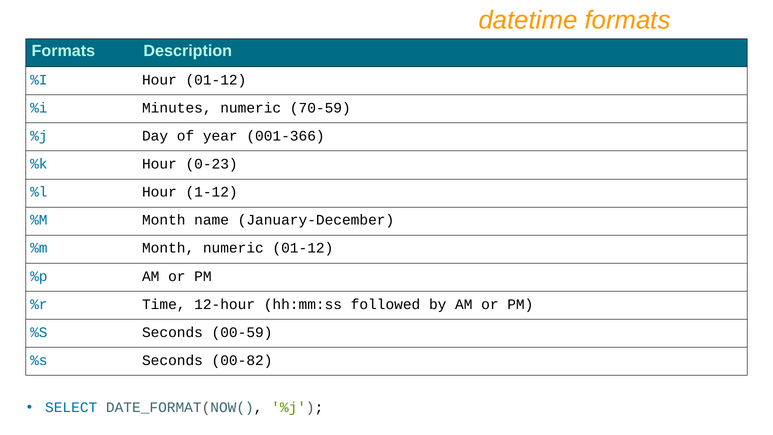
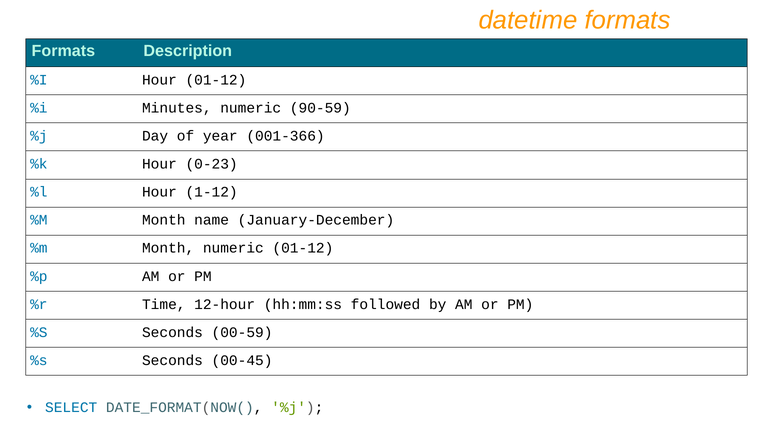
70-59: 70-59 -> 90-59
00-82: 00-82 -> 00-45
